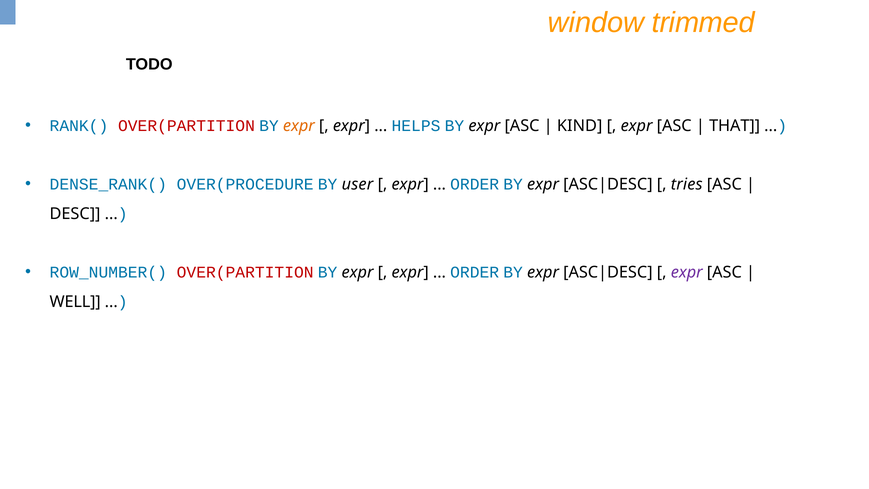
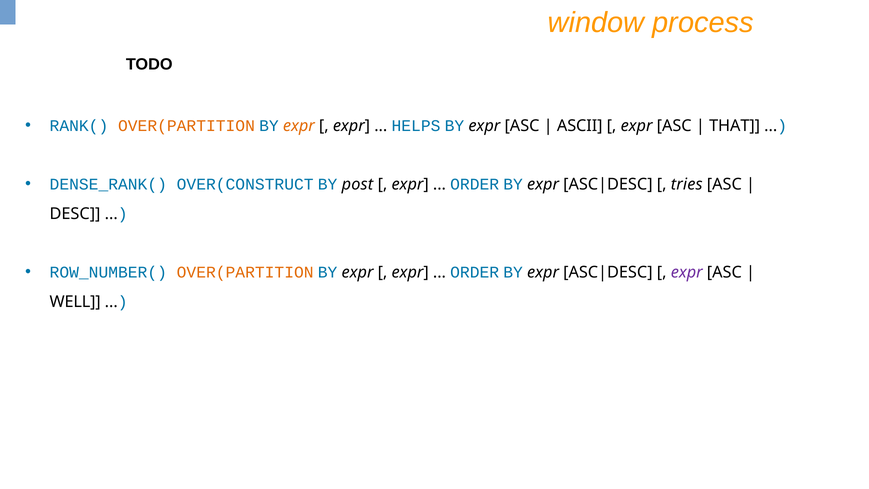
trimmed: trimmed -> process
OVER(PARTITION at (186, 126) colour: red -> orange
KIND: KIND -> ASCII
OVER(PROCEDURE: OVER(PROCEDURE -> OVER(CONSTRUCT
user: user -> post
OVER(PARTITION at (245, 272) colour: red -> orange
